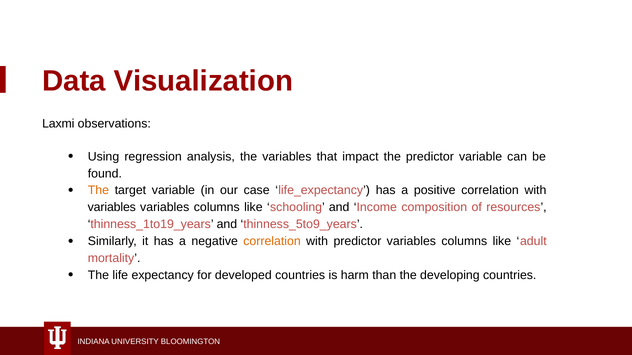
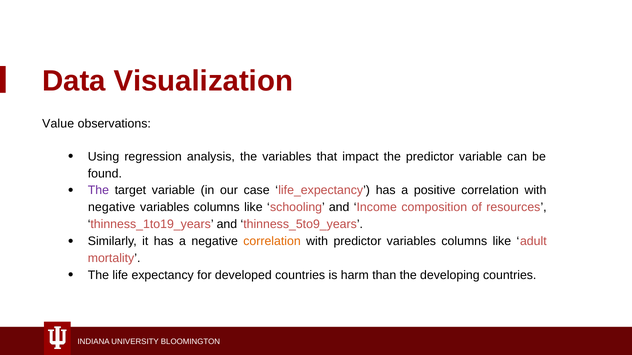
Laxmi: Laxmi -> Value
The at (98, 191) colour: orange -> purple
variables at (112, 208): variables -> negative
